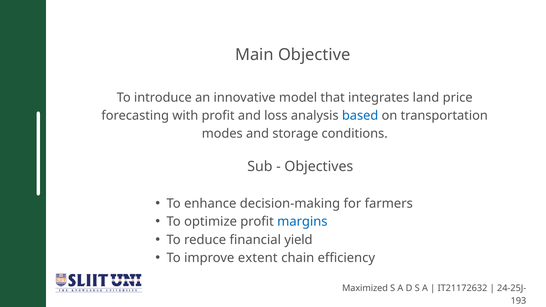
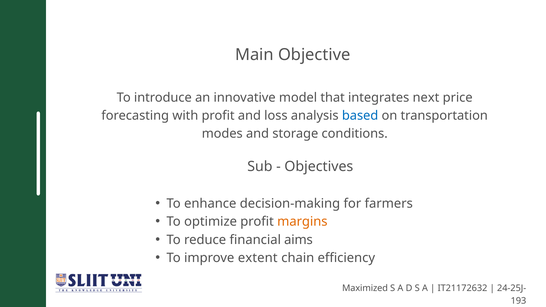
land: land -> next
margins colour: blue -> orange
yield: yield -> aims
